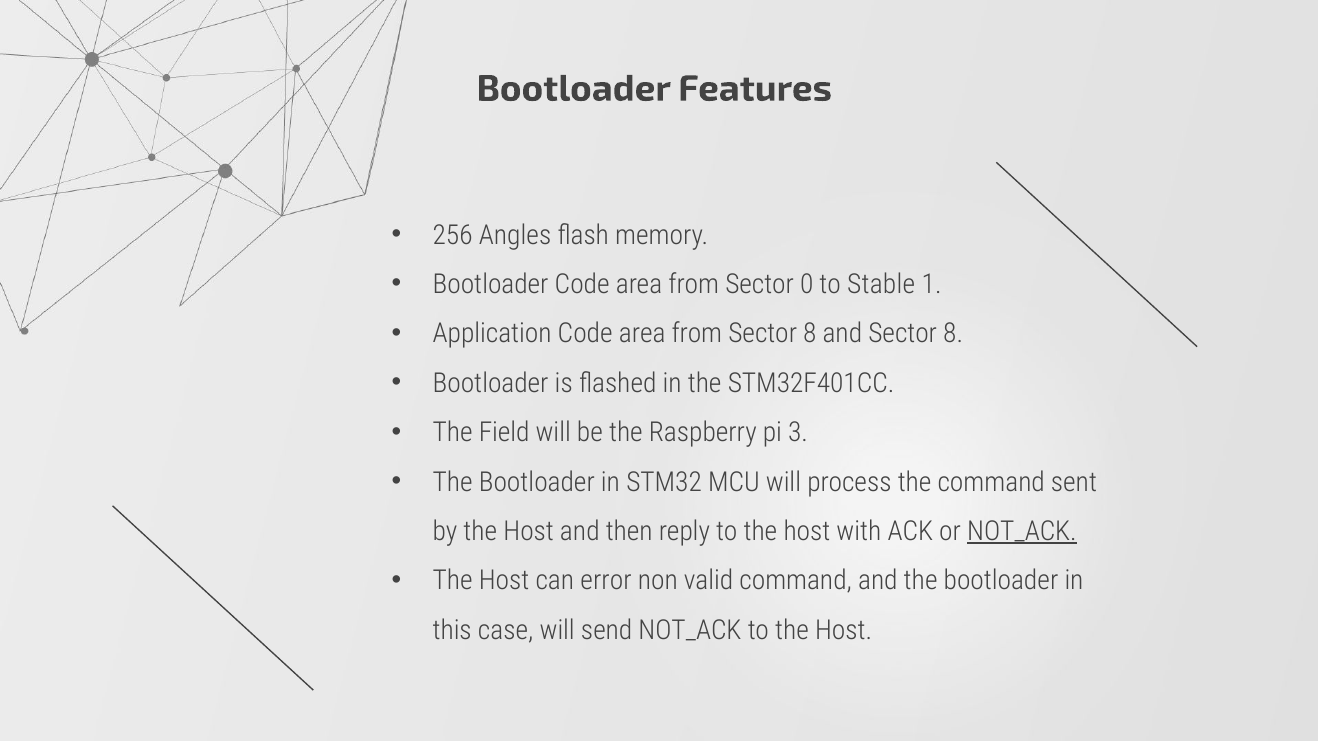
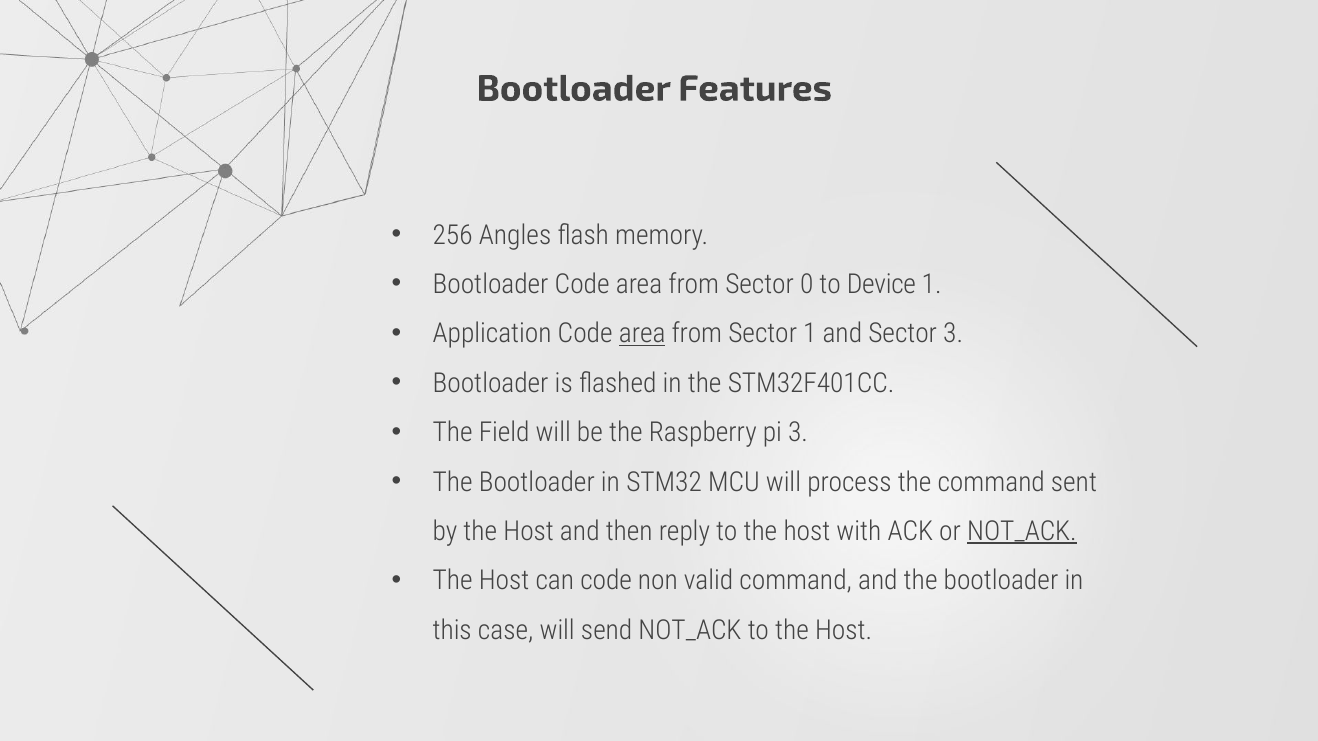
Stable: Stable -> Device
area at (642, 334) underline: none -> present
from Sector 8: 8 -> 1
and Sector 8: 8 -> 3
can error: error -> code
